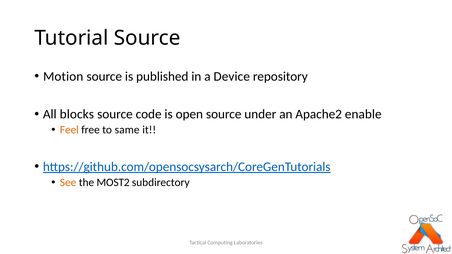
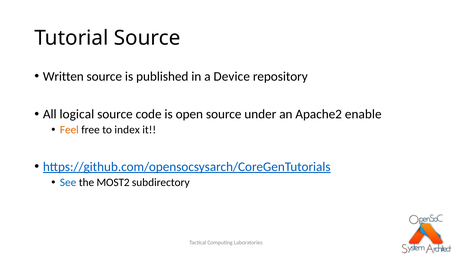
Motion: Motion -> Written
blocks: blocks -> logical
same: same -> index
See colour: orange -> blue
